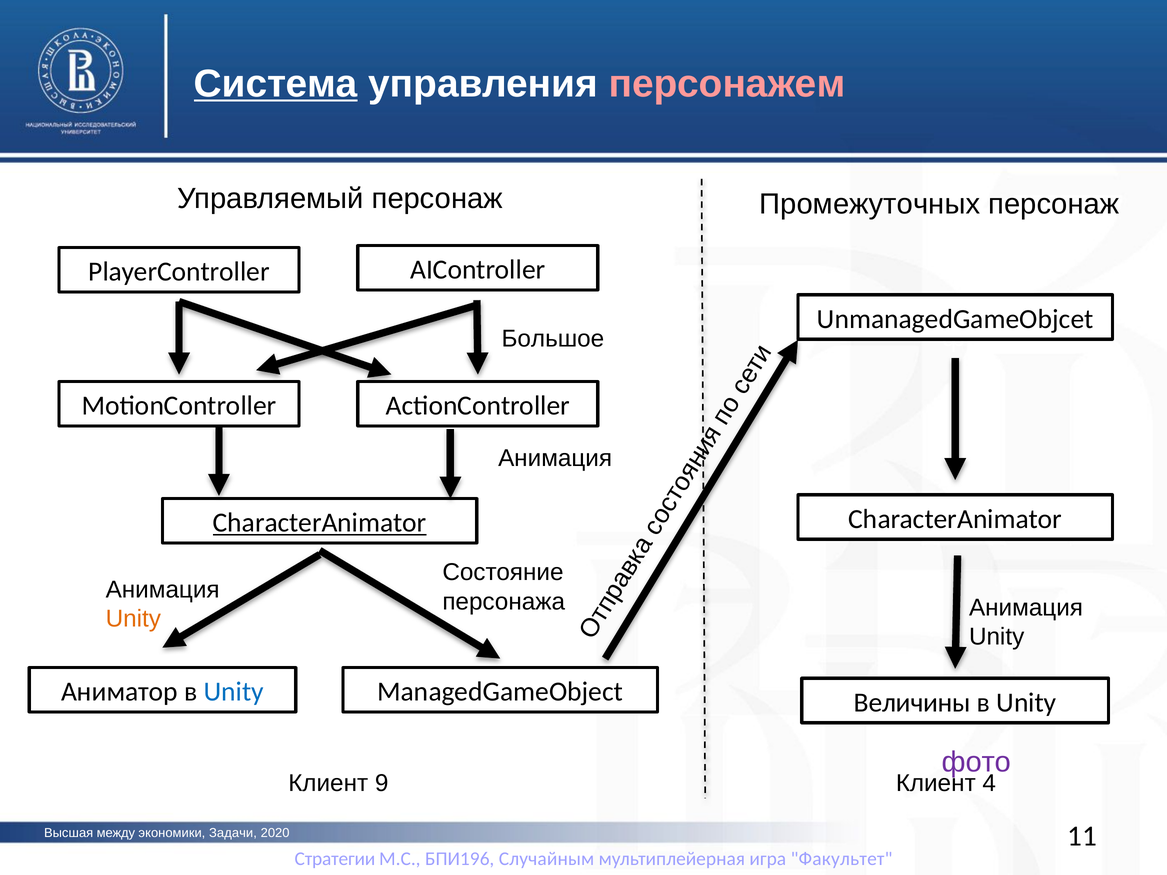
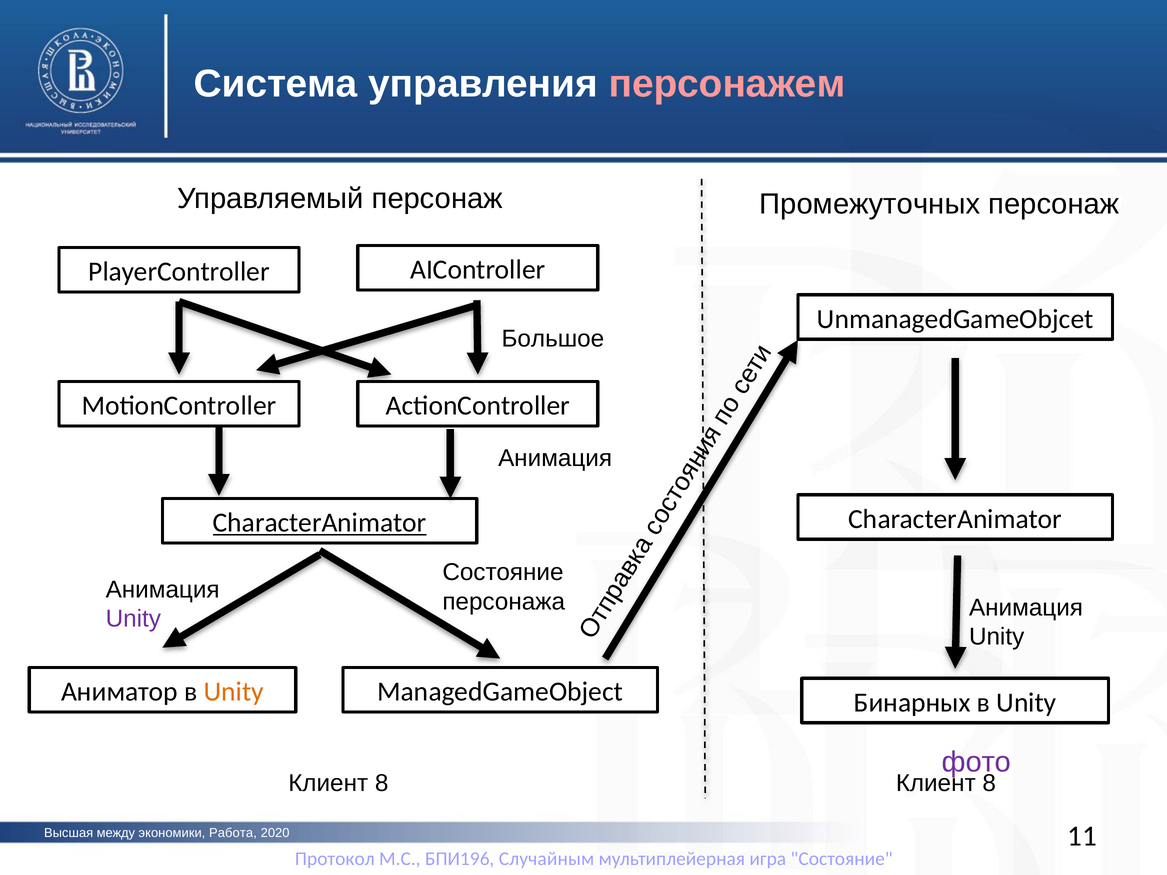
Система underline: present -> none
Unity at (133, 619) colour: orange -> purple
Unity at (234, 692) colour: blue -> orange
Величины: Величины -> Бинарных
9 at (382, 783): 9 -> 8
4 at (989, 783): 4 -> 8
Задачи: Задачи -> Работа
Стратегии: Стратегии -> Протокол
игра Факультет: Факультет -> Состояние
